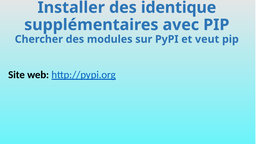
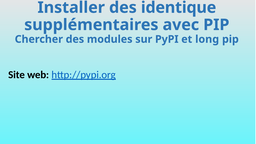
veut: veut -> long
